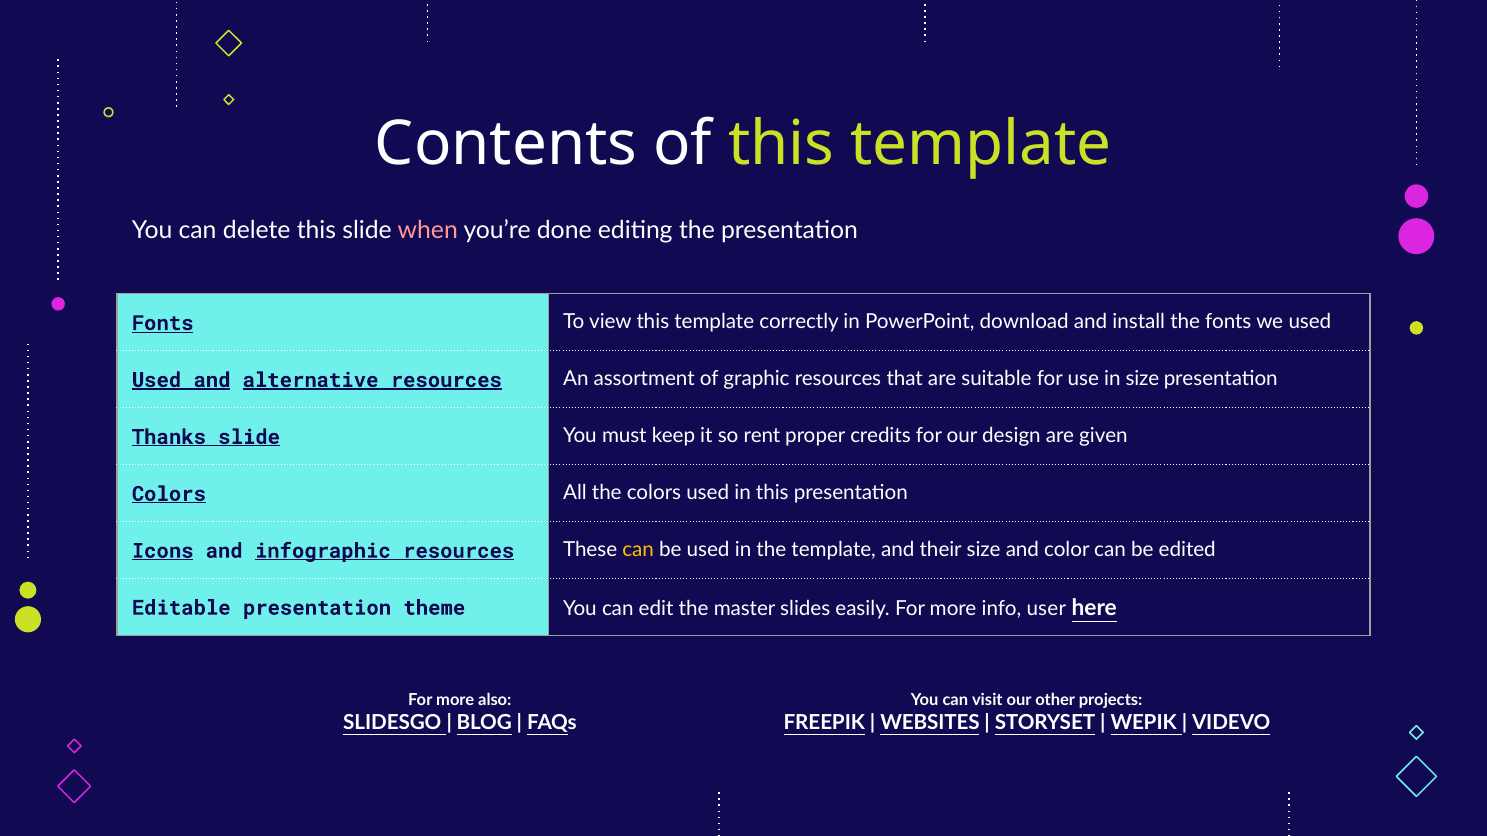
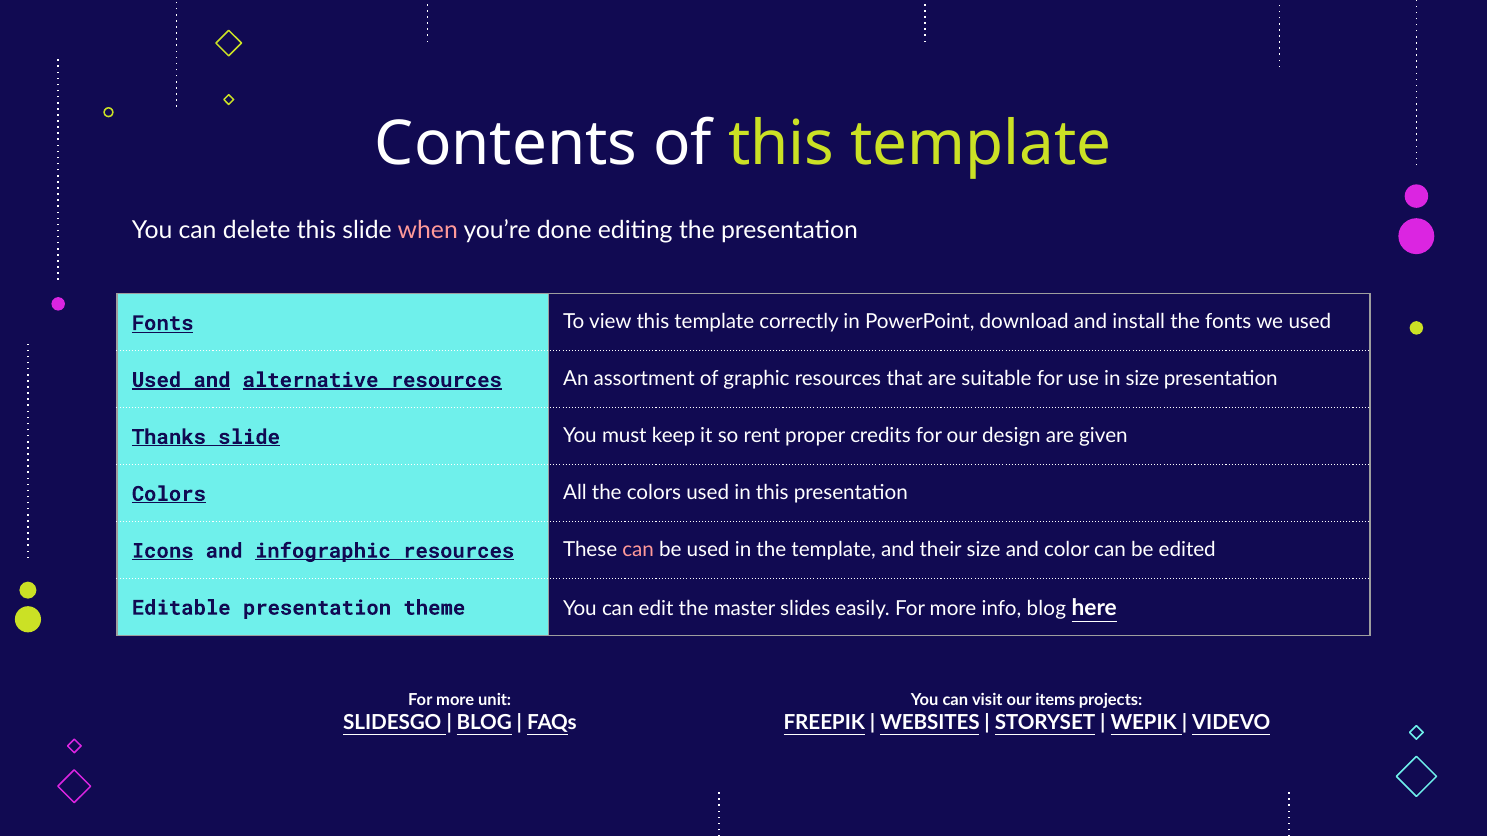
can at (638, 550) colour: yellow -> pink
info user: user -> blog
also: also -> unit
other: other -> items
